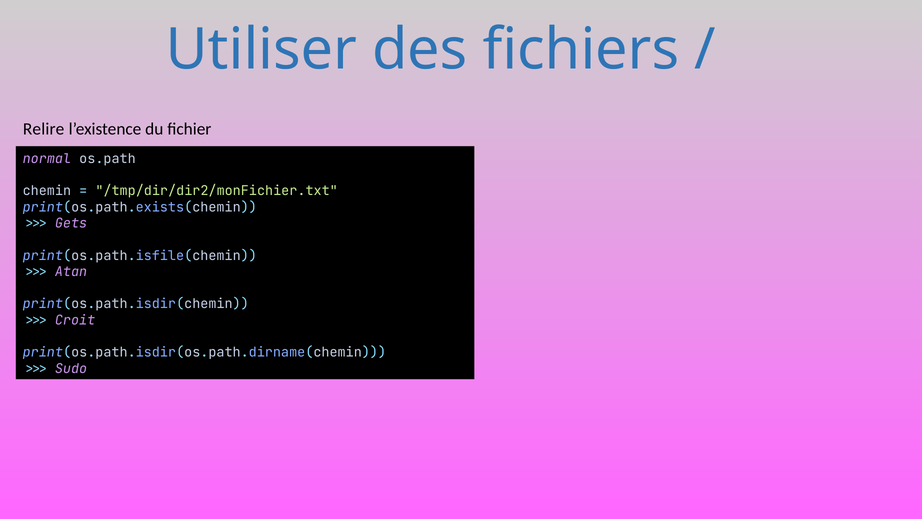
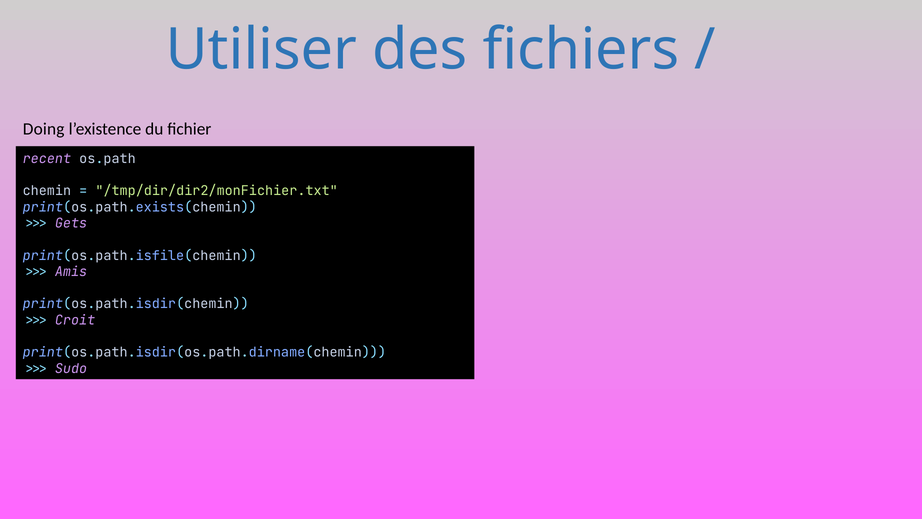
Relire: Relire -> Doing
normal: normal -> recent
Atan: Atan -> Amis
